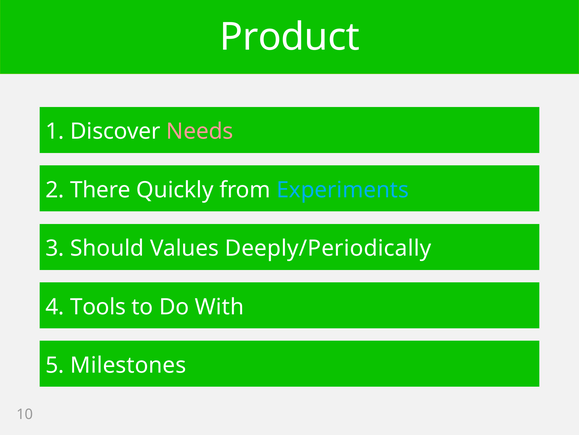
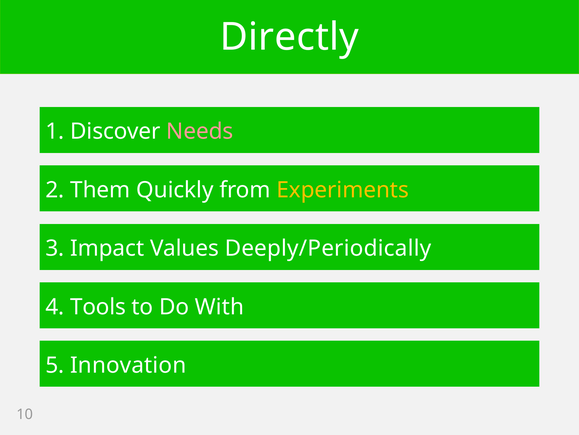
Product: Product -> Directly
There: There -> Them
Experiments colour: light blue -> yellow
Should: Should -> Impact
Milestones: Milestones -> Innovation
